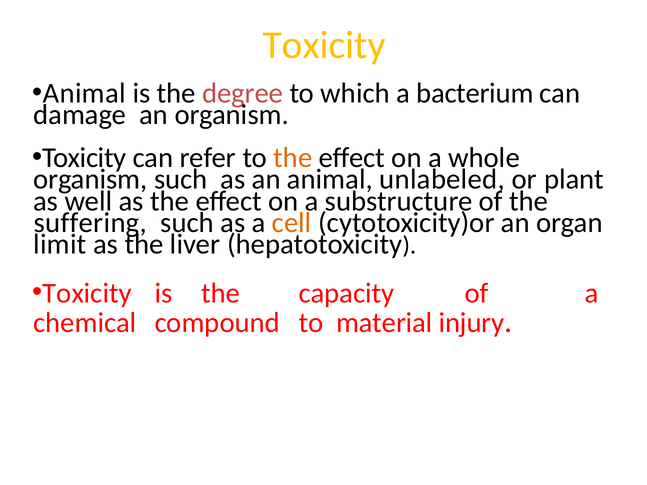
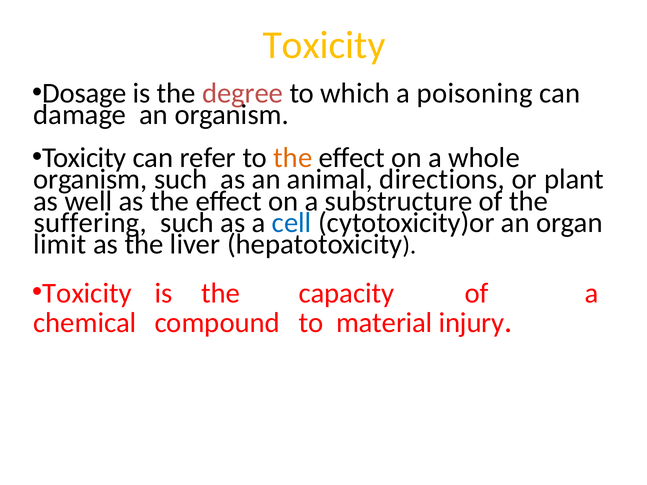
Animal at (84, 93): Animal -> Dosage
bacterium: bacterium -> poisoning
unlabeled: unlabeled -> directions
cell colour: orange -> blue
